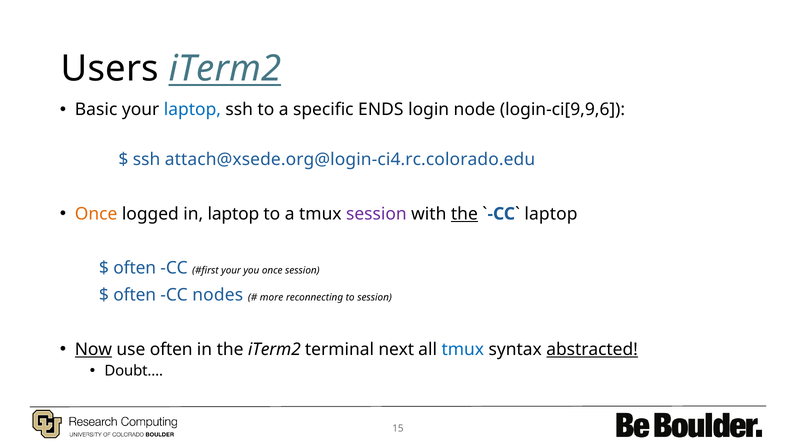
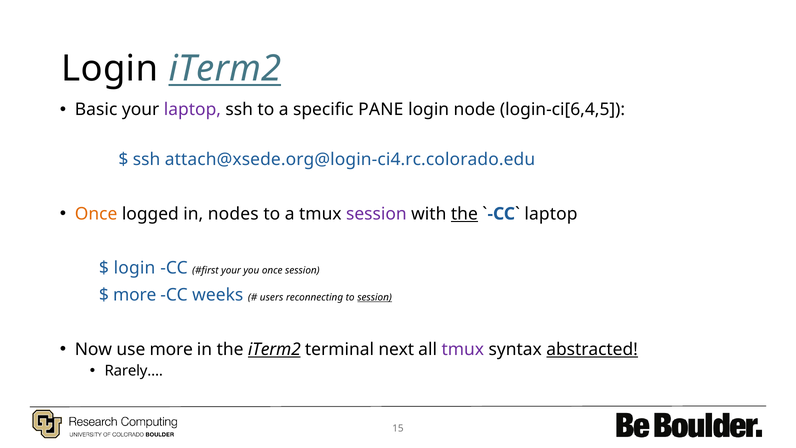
Users at (110, 68): Users -> Login
laptop at (192, 109) colour: blue -> purple
ENDS: ENDS -> PANE
login-ci[9,9,6: login-ci[9,9,6 -> login-ci[6,4,5
in laptop: laptop -> nodes
often at (135, 268): often -> login
often at (135, 295): often -> more
nodes: nodes -> weeks
more: more -> users
session at (375, 297) underline: none -> present
Now underline: present -> none
use often: often -> more
iTerm2 at (274, 349) underline: none -> present
tmux at (463, 349) colour: blue -> purple
Doubt…: Doubt… -> Rarely…
